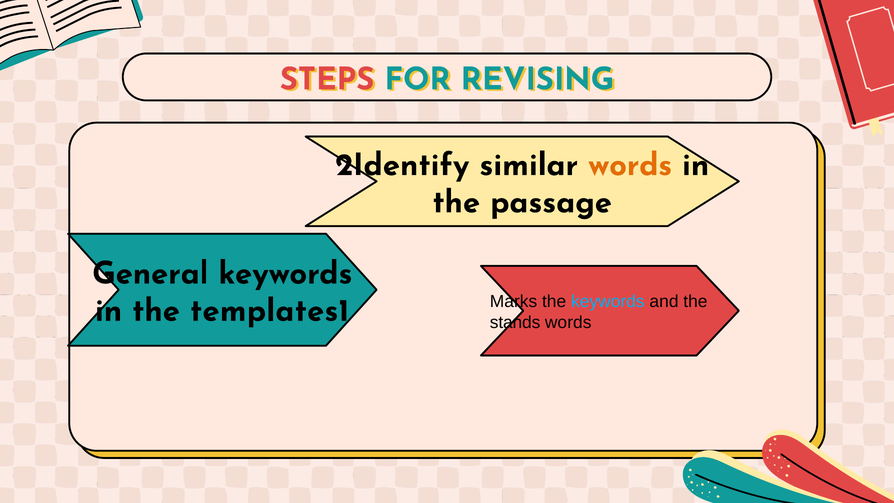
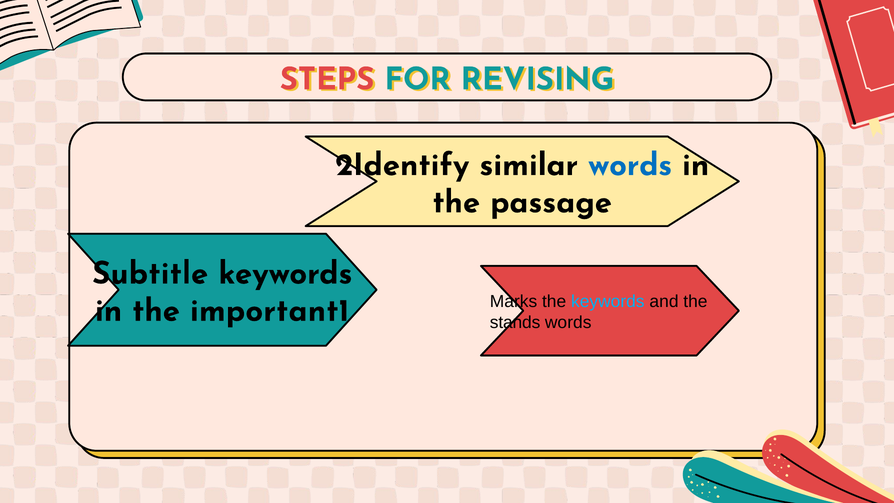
words at (630, 165) colour: orange -> blue
General: General -> Subtitle
templates1: templates1 -> important1
